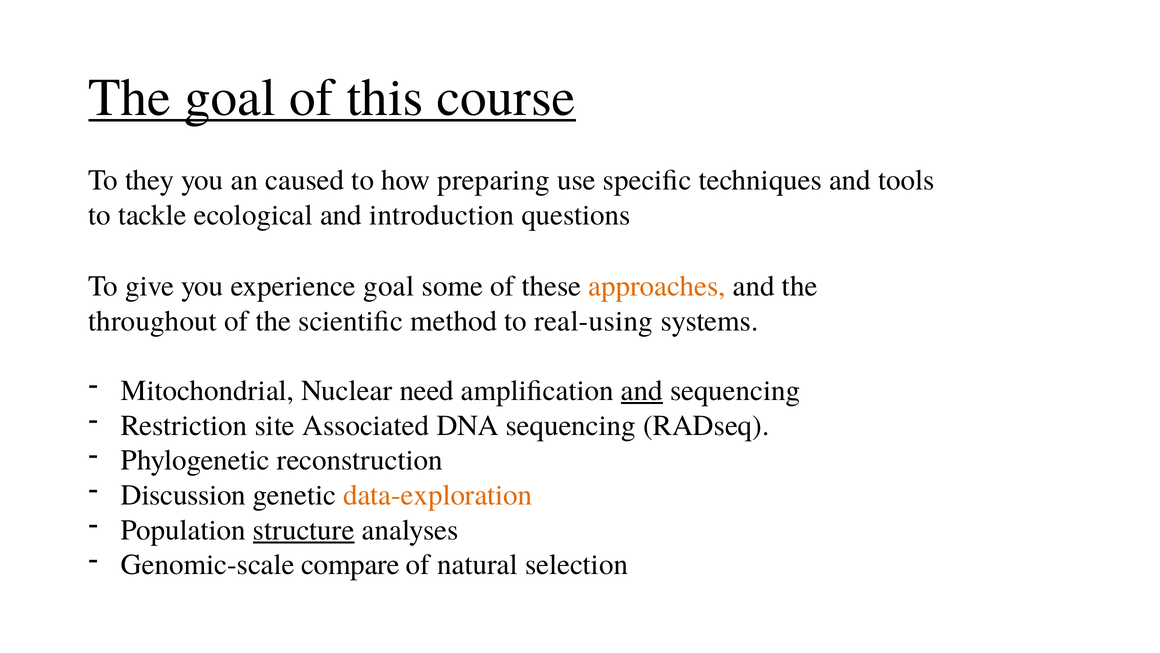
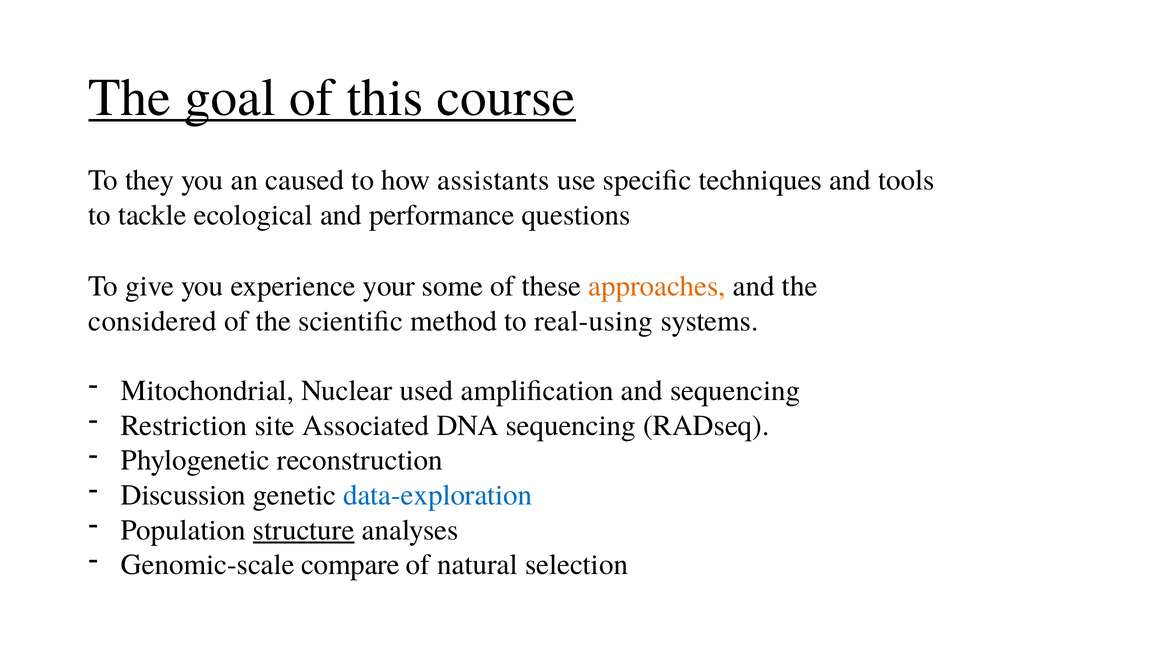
preparing: preparing -> assistants
introduction: introduction -> performance
experience goal: goal -> your
throughout: throughout -> considered
need: need -> used
and at (642, 390) underline: present -> none
data-exploration colour: orange -> blue
